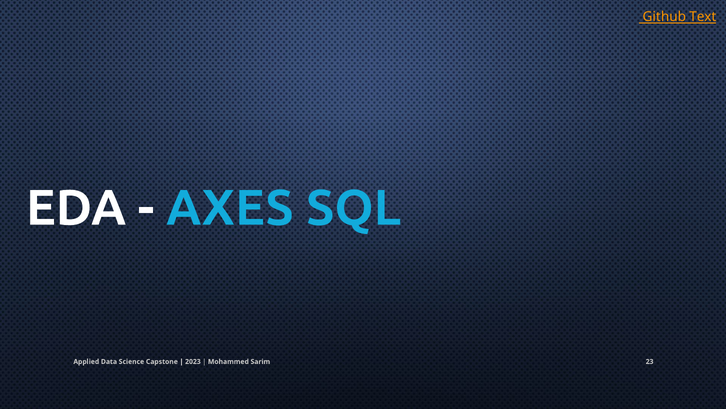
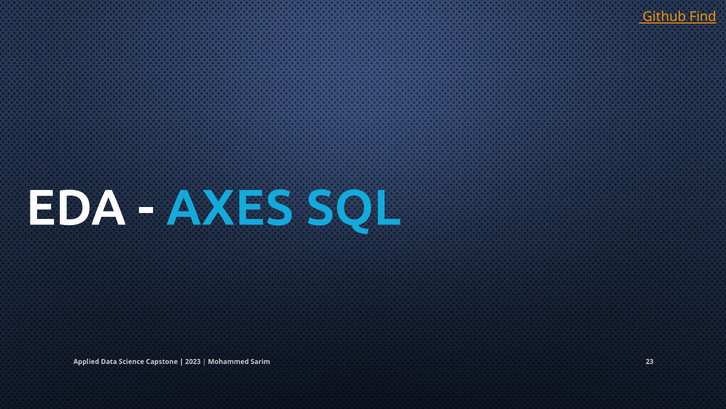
Text: Text -> Find
